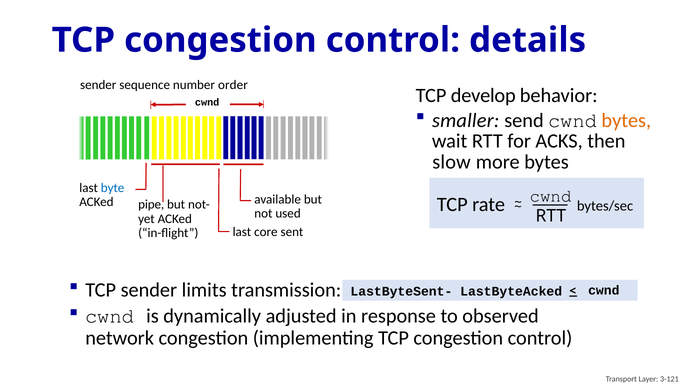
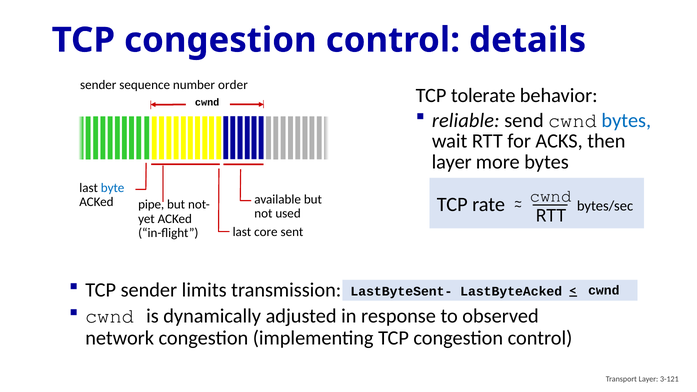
develop: develop -> tolerate
smaller: smaller -> reliable
bytes at (626, 121) colour: orange -> blue
slow at (452, 162): slow -> layer
